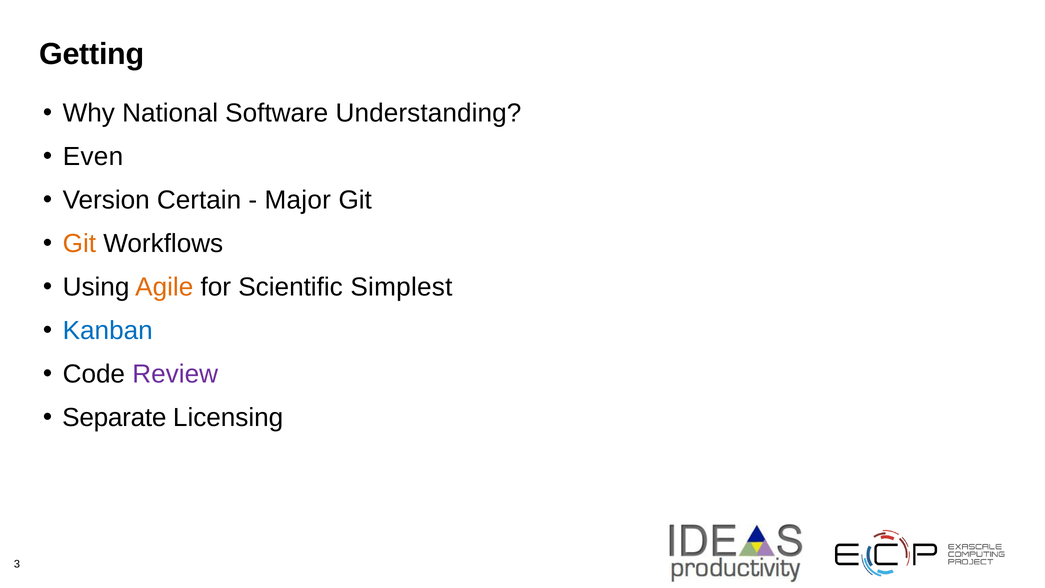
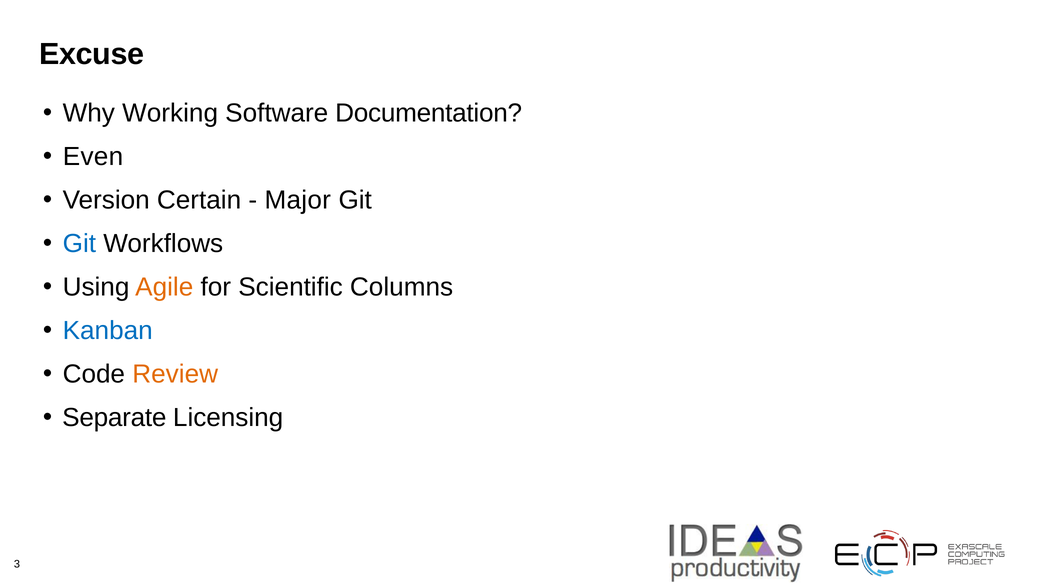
Getting: Getting -> Excuse
National: National -> Working
Understanding: Understanding -> Documentation
Git at (79, 244) colour: orange -> blue
Simplest: Simplest -> Columns
Review colour: purple -> orange
